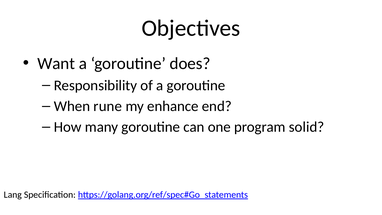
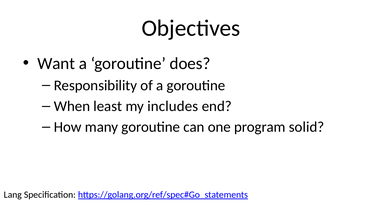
rune: rune -> least
enhance: enhance -> includes
